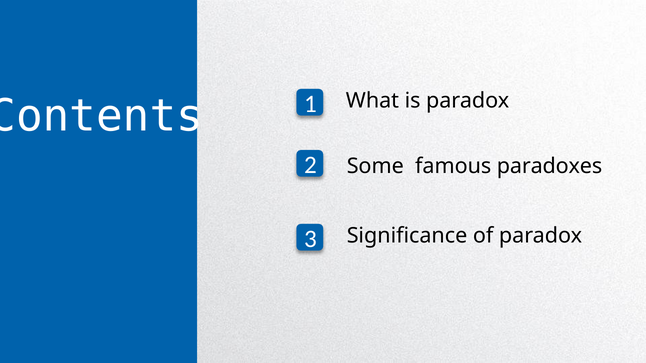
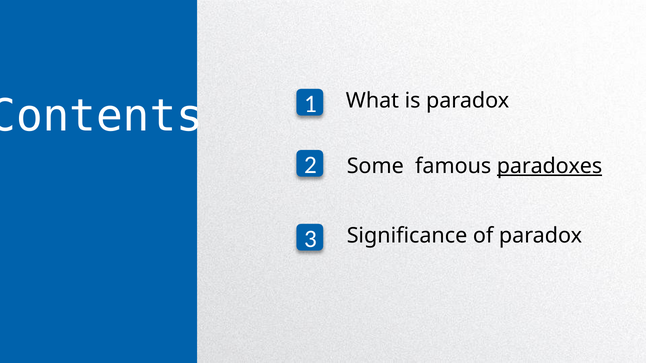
paradoxes underline: none -> present
